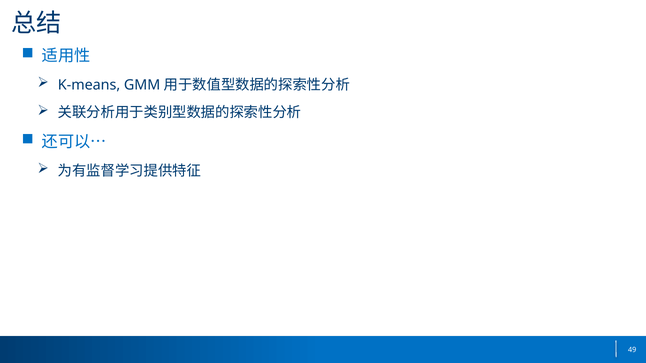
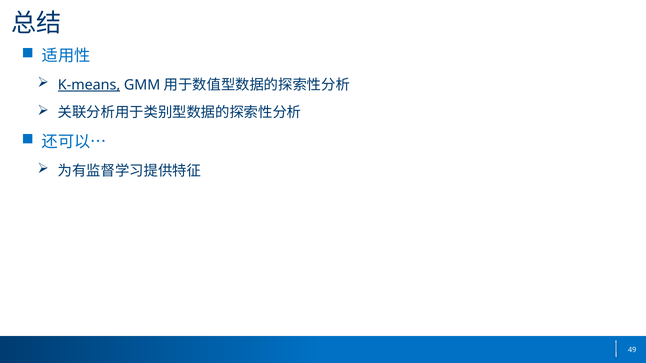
K-means underline: none -> present
